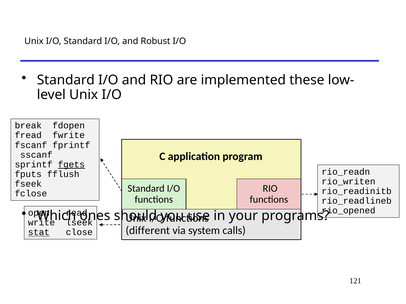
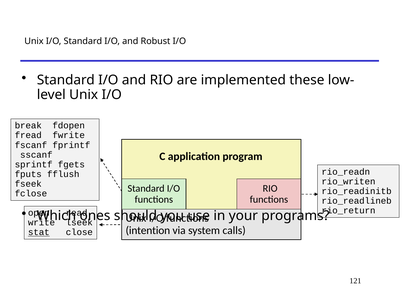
fgets underline: present -> none
rio_opened: rio_opened -> rio_return
different: different -> intention
